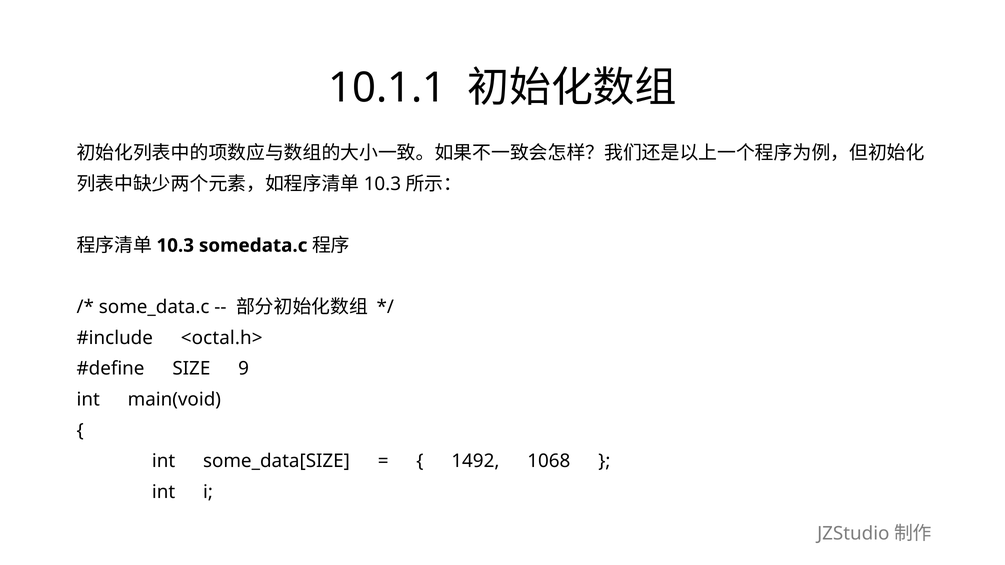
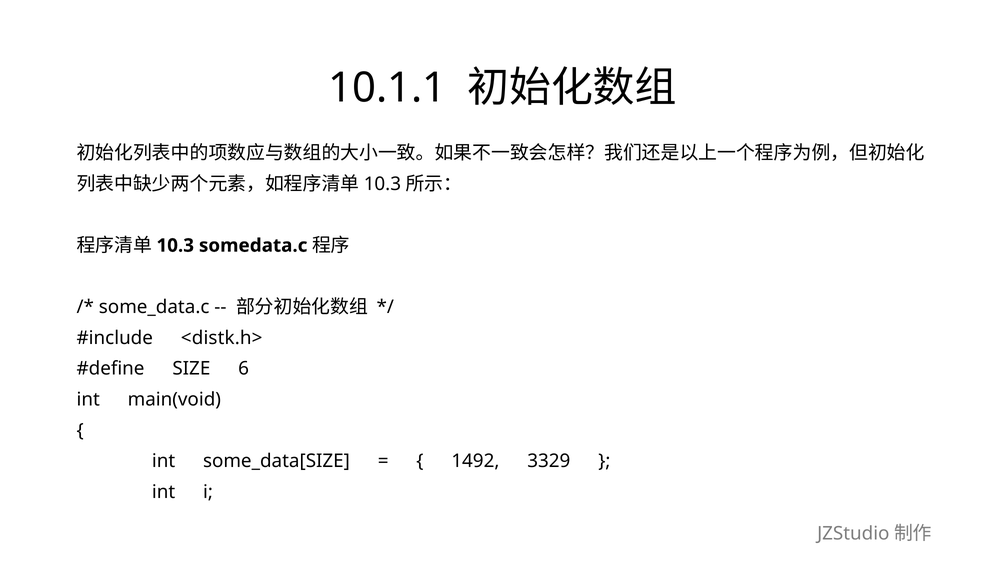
<octal.h>: <octal.h> -> <distk.h>
9: 9 -> 6
1068: 1068 -> 3329
